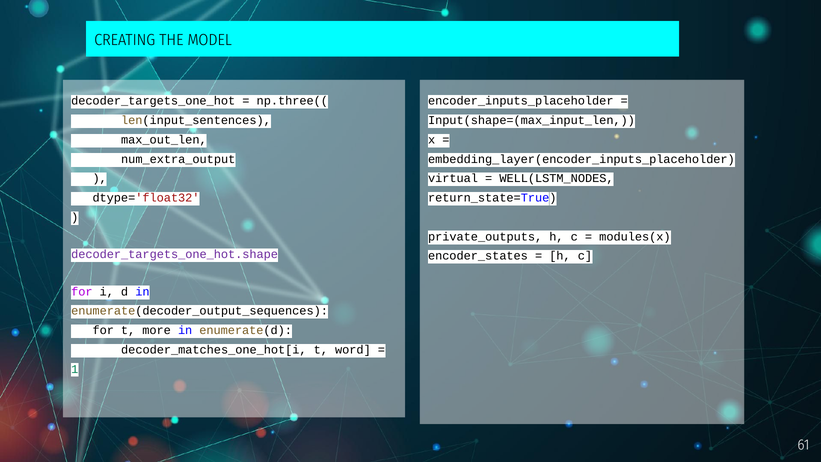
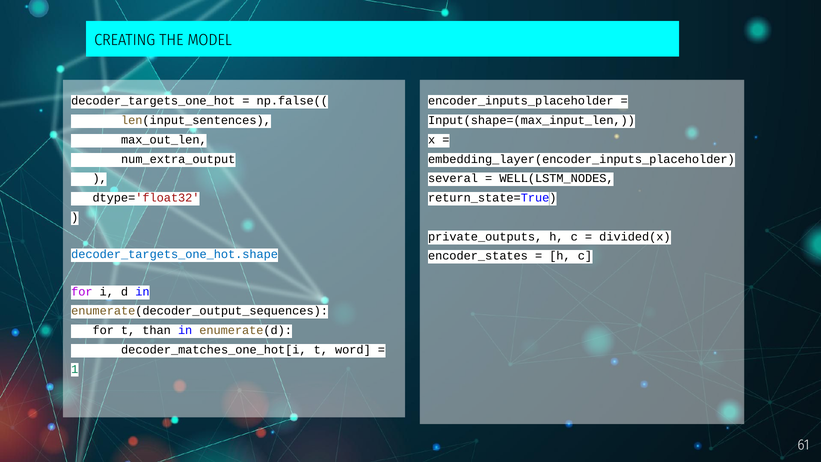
np.three((: np.three(( -> np.false((
virtual: virtual -> several
modules(x: modules(x -> divided(x
decoder_targets_one_hot.shape colour: purple -> blue
more: more -> than
